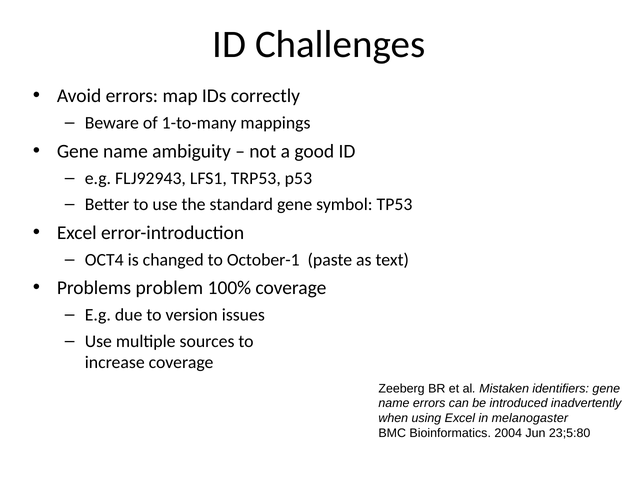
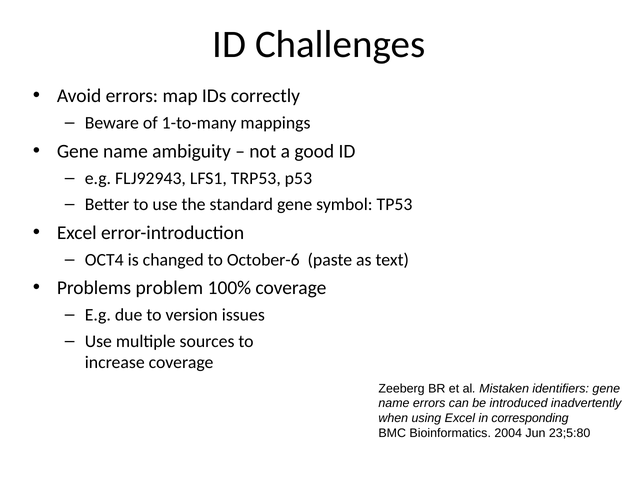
October-1: October-1 -> October-6
melanogaster: melanogaster -> corresponding
